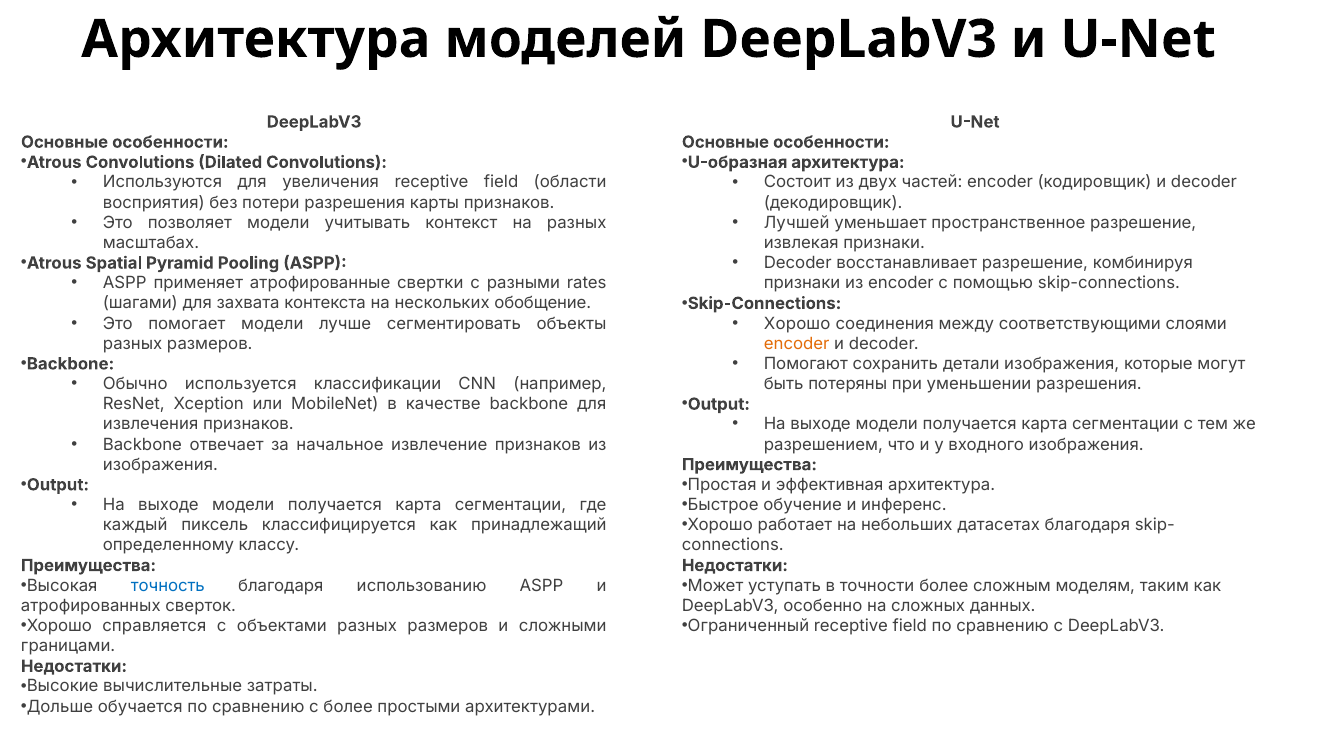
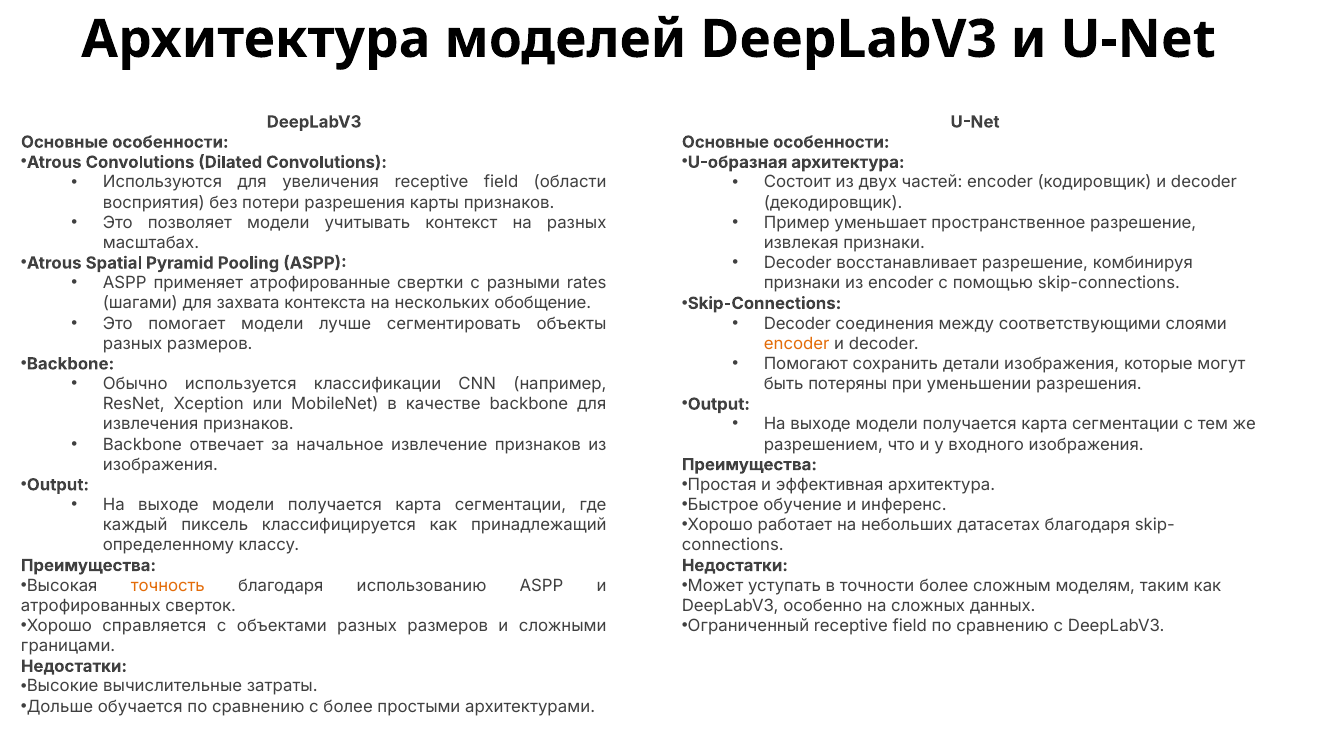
Лучшей: Лучшей -> Пример
Хорошо at (797, 324): Хорошо -> Decoder
точность colour: blue -> orange
